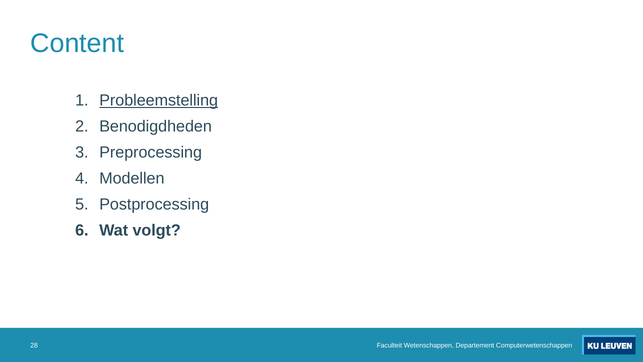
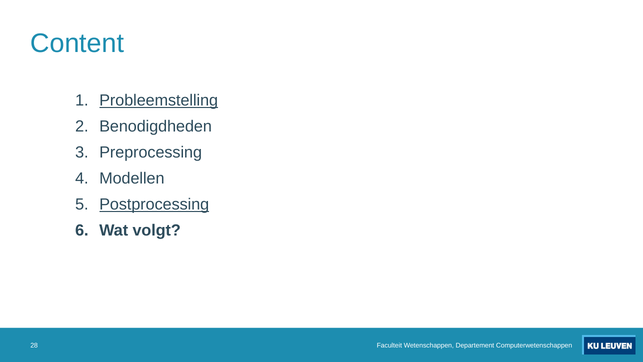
Postprocessing underline: none -> present
